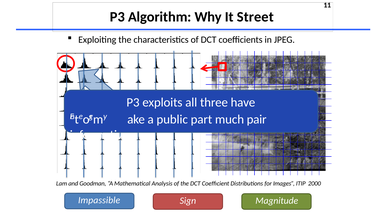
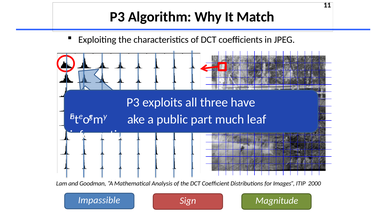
Street: Street -> Match
pair: pair -> leaf
